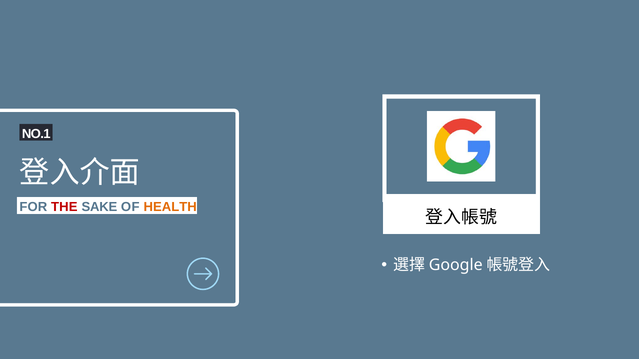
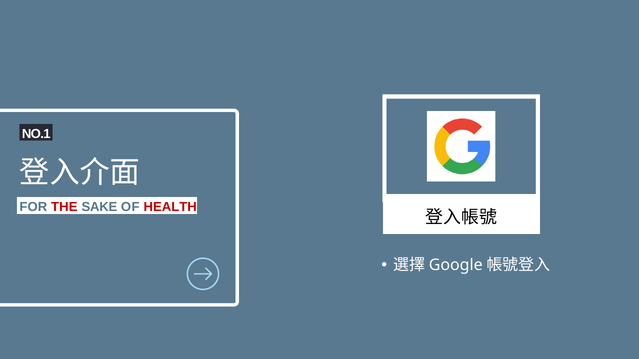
HEALTH colour: orange -> red
